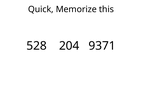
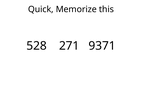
204: 204 -> 271
